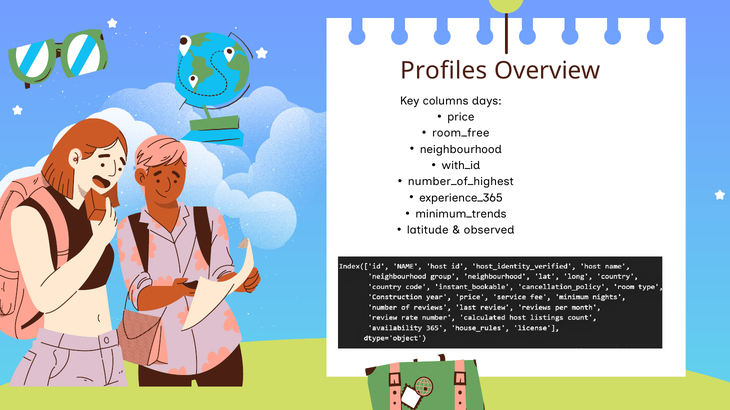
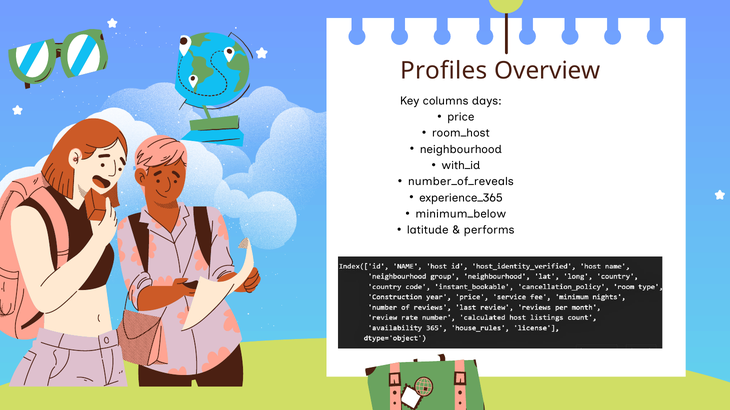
room_free: room_free -> room_host
number_of_highest: number_of_highest -> number_of_reveals
minimum_trends: minimum_trends -> minimum_below
observed: observed -> performs
